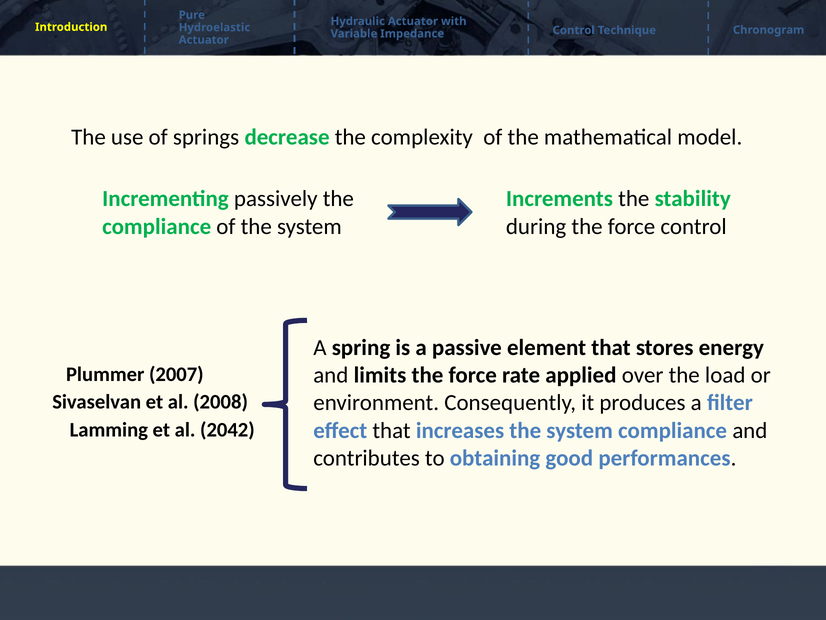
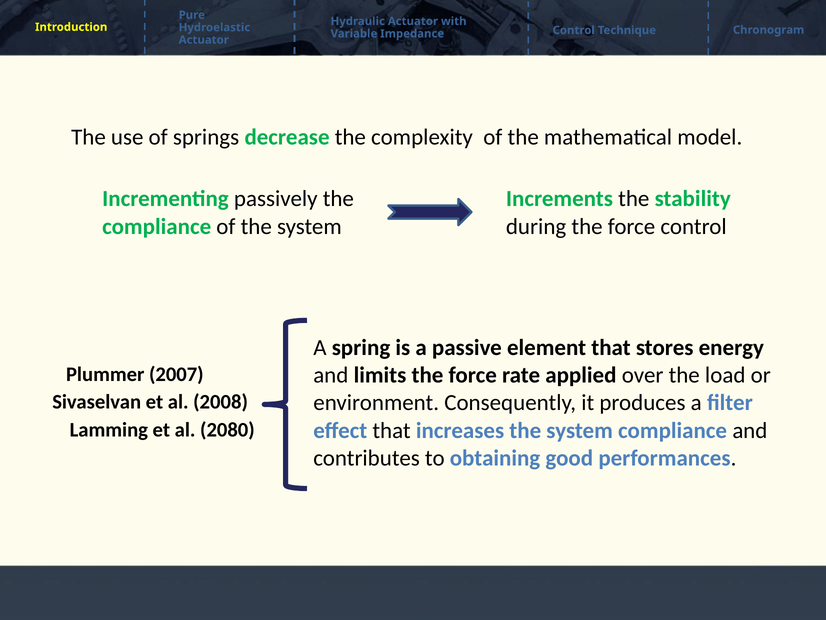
2042: 2042 -> 2080
